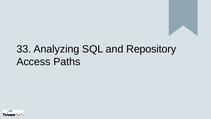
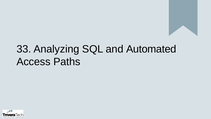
Repository: Repository -> Automated
